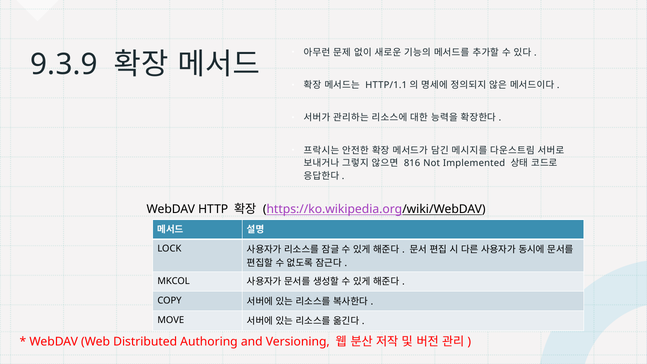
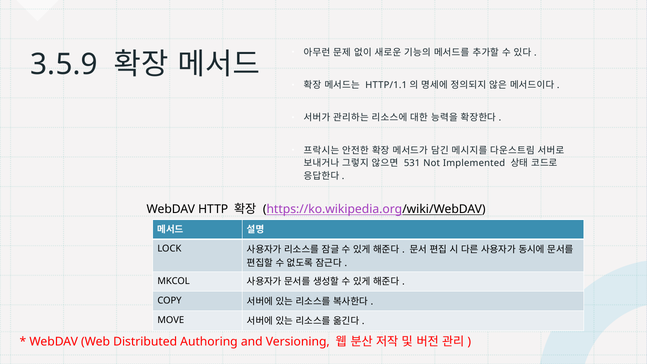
9.3.9: 9.3.9 -> 3.5.9
816: 816 -> 531
